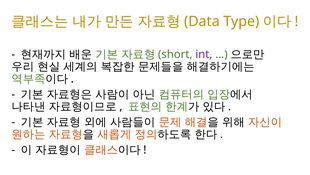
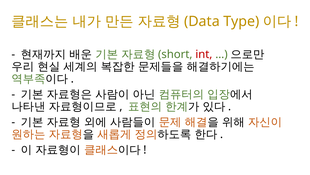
int colour: purple -> red
